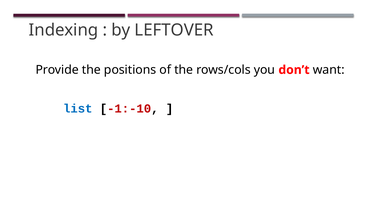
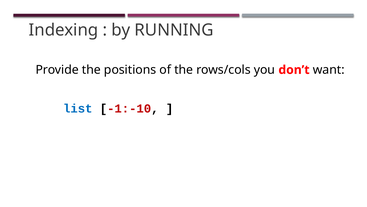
LEFTOVER: LEFTOVER -> RUNNING
